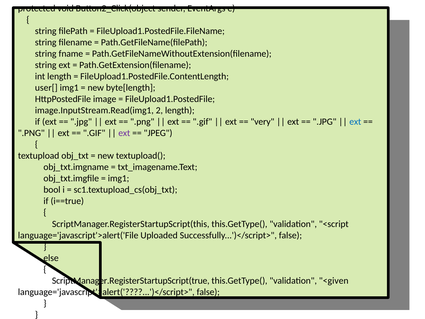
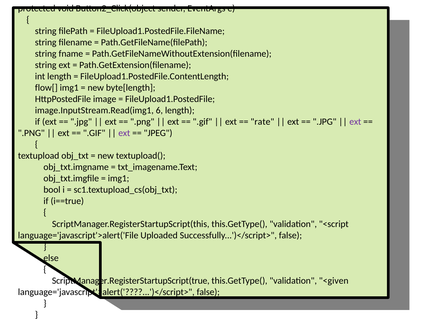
user[: user[ -> flow[
2: 2 -> 6
very: very -> rate
ext at (355, 122) colour: blue -> purple
